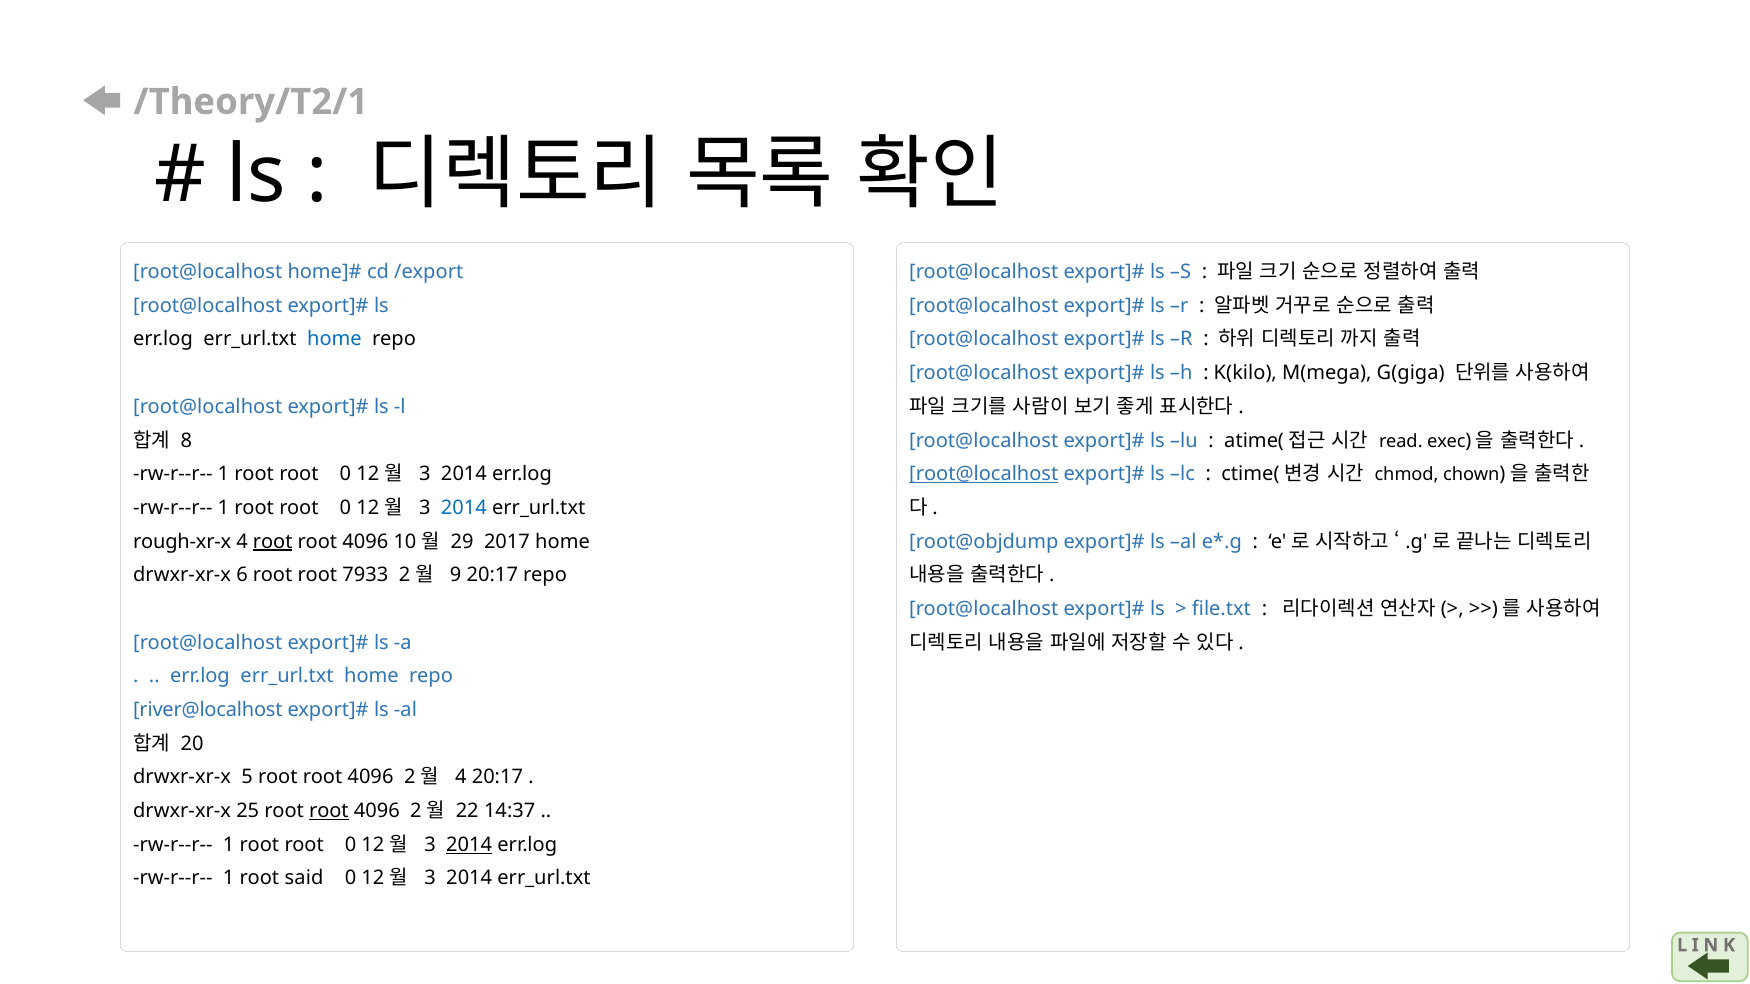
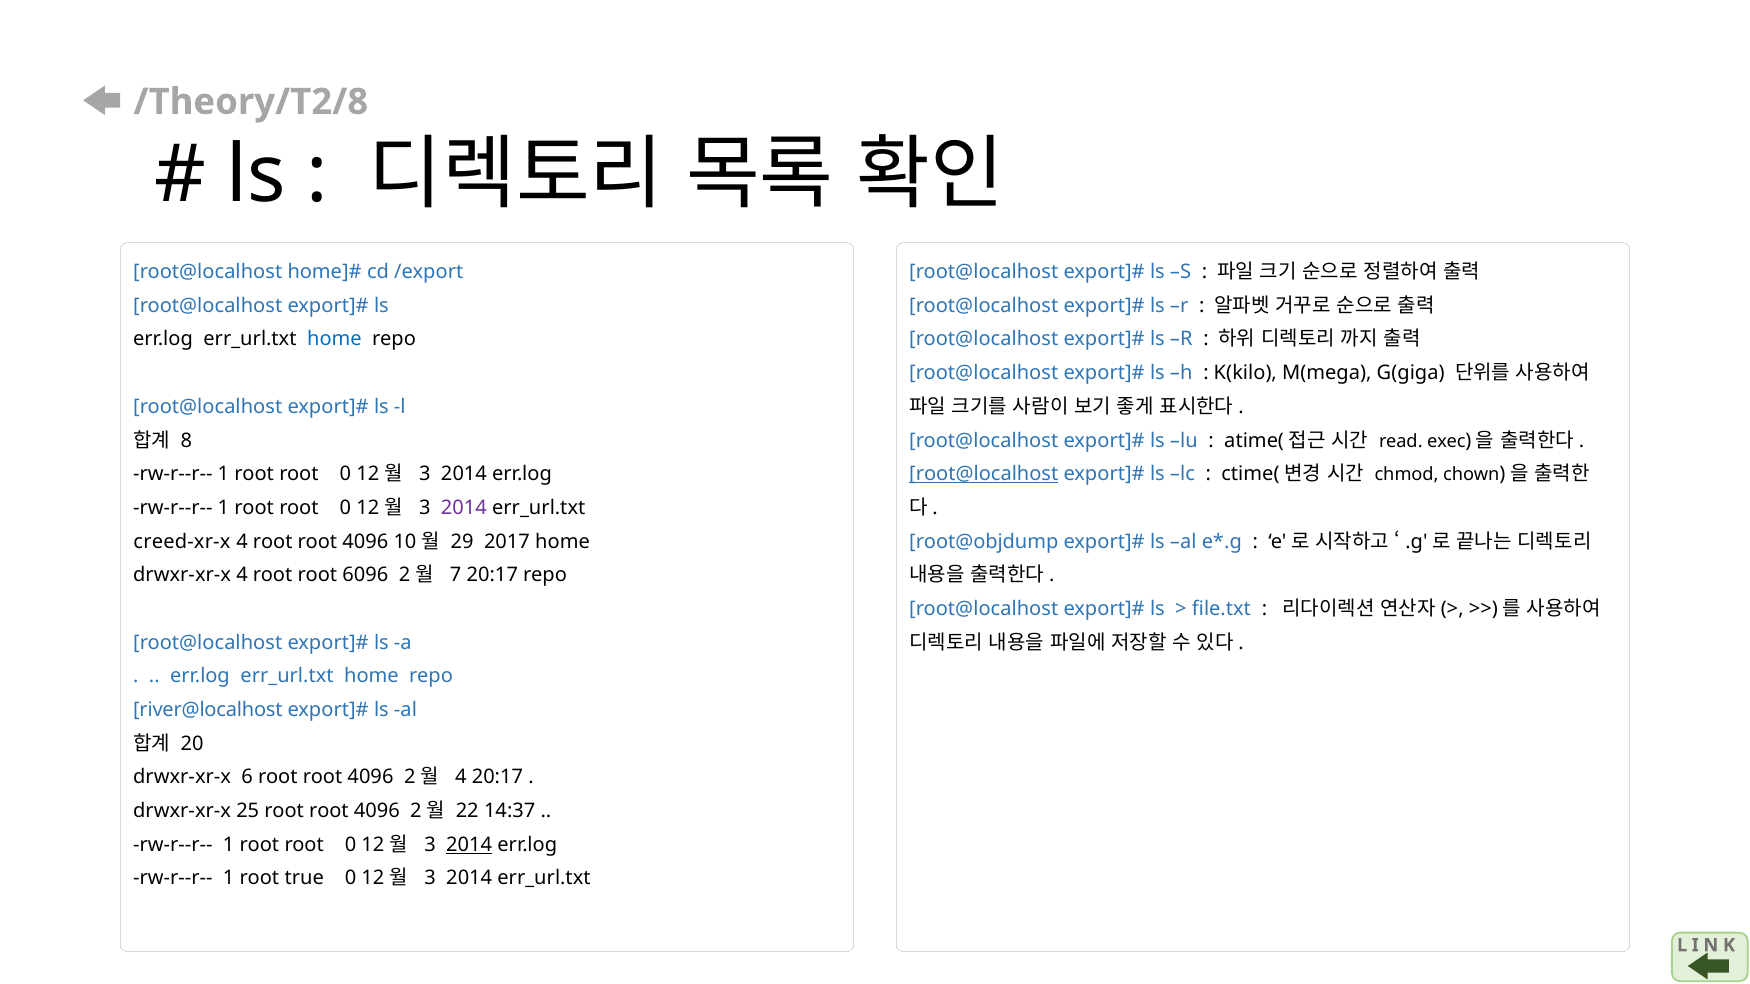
/Theory/T2/1: /Theory/T2/1 -> /Theory/T2/8
2014 at (464, 508) colour: blue -> purple
rough-xr-x: rough-xr-x -> creed-xr-x
root at (273, 542) underline: present -> none
drwxr-xr-x 6: 6 -> 4
7933: 7933 -> 6096
9: 9 -> 7
5: 5 -> 6
root at (329, 811) underline: present -> none
said: said -> true
